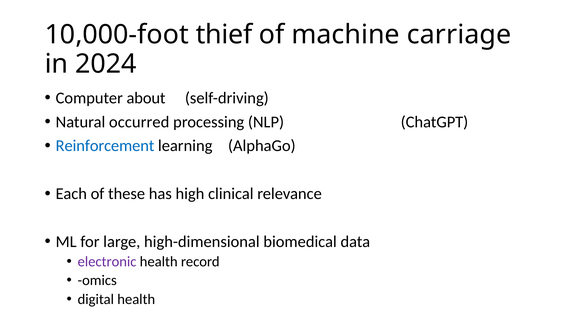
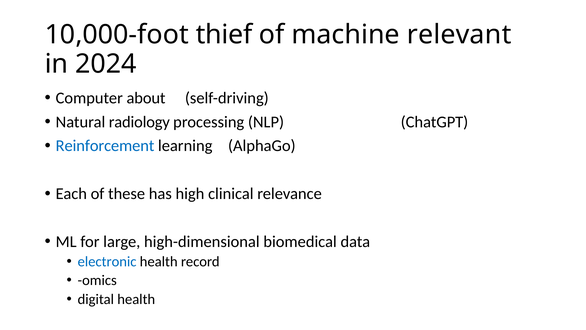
carriage: carriage -> relevant
occurred: occurred -> radiology
electronic colour: purple -> blue
